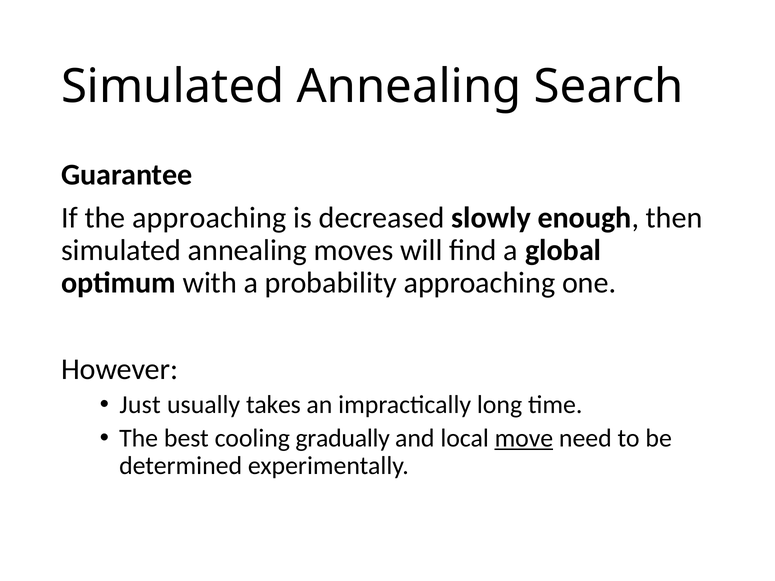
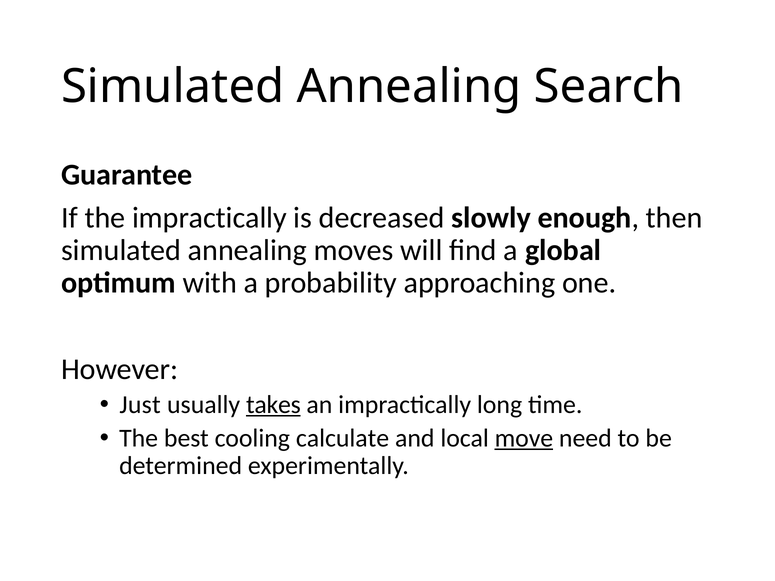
the approaching: approaching -> impractically
takes underline: none -> present
gradually: gradually -> calculate
